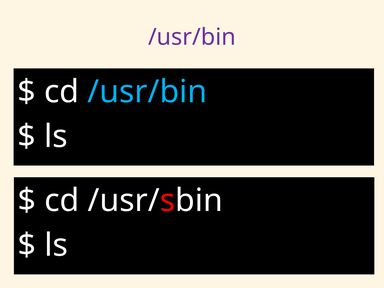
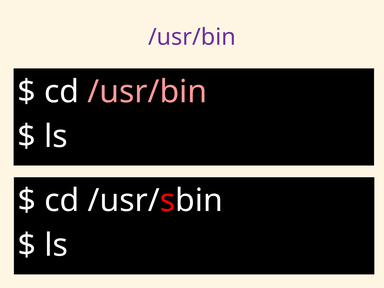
/usr/bin at (147, 92) colour: light blue -> pink
